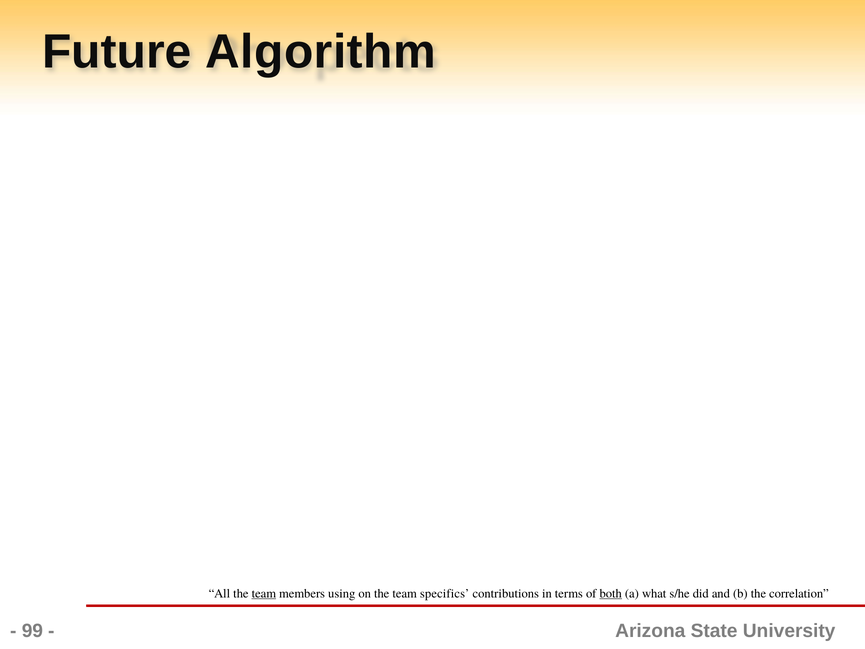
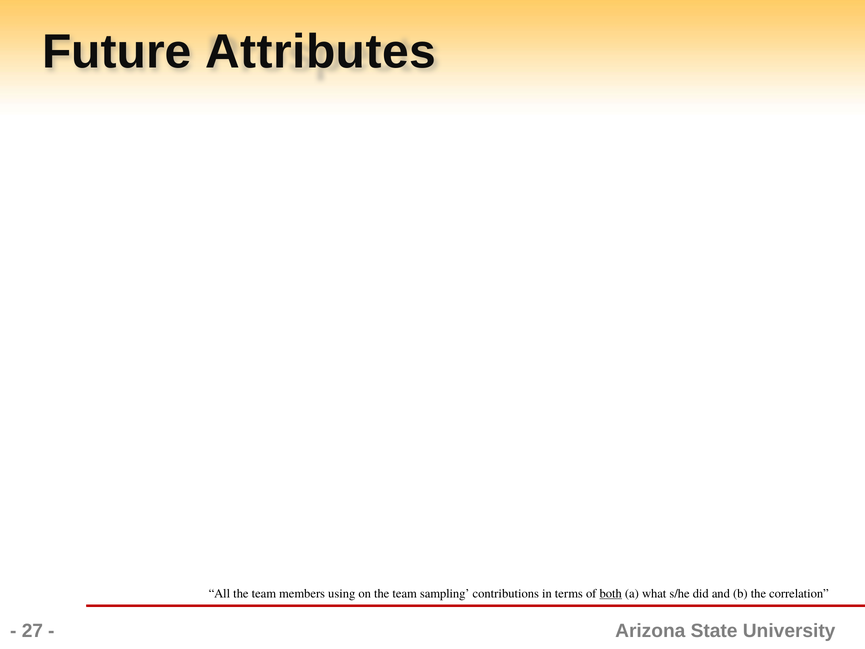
Algorithm: Algorithm -> Attributes
team at (264, 593) underline: present -> none
specifics: specifics -> sampling
99: 99 -> 27
